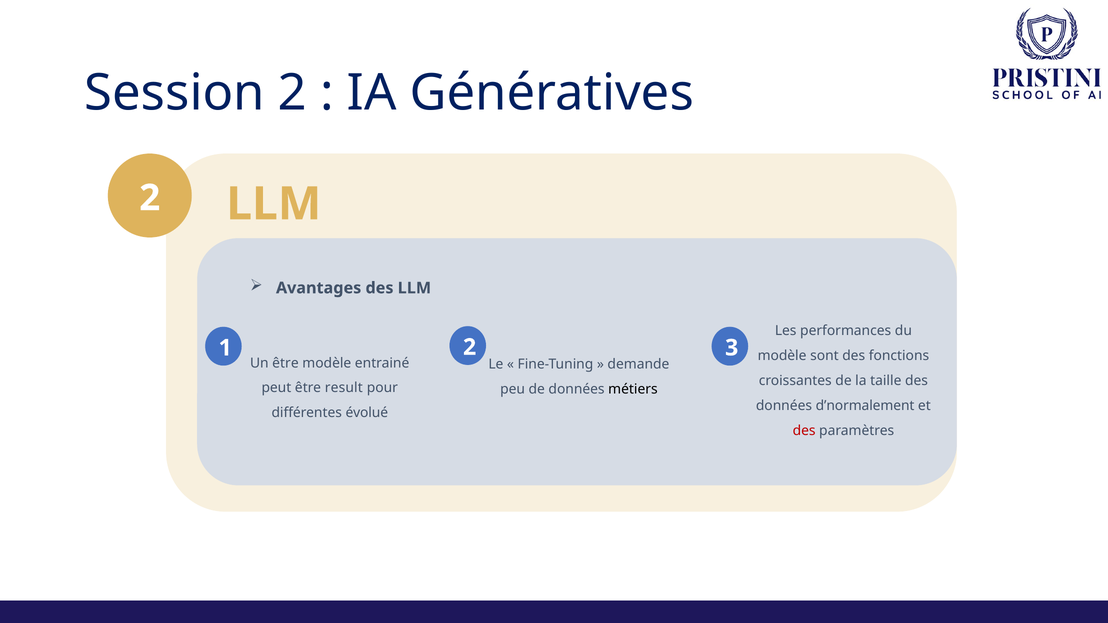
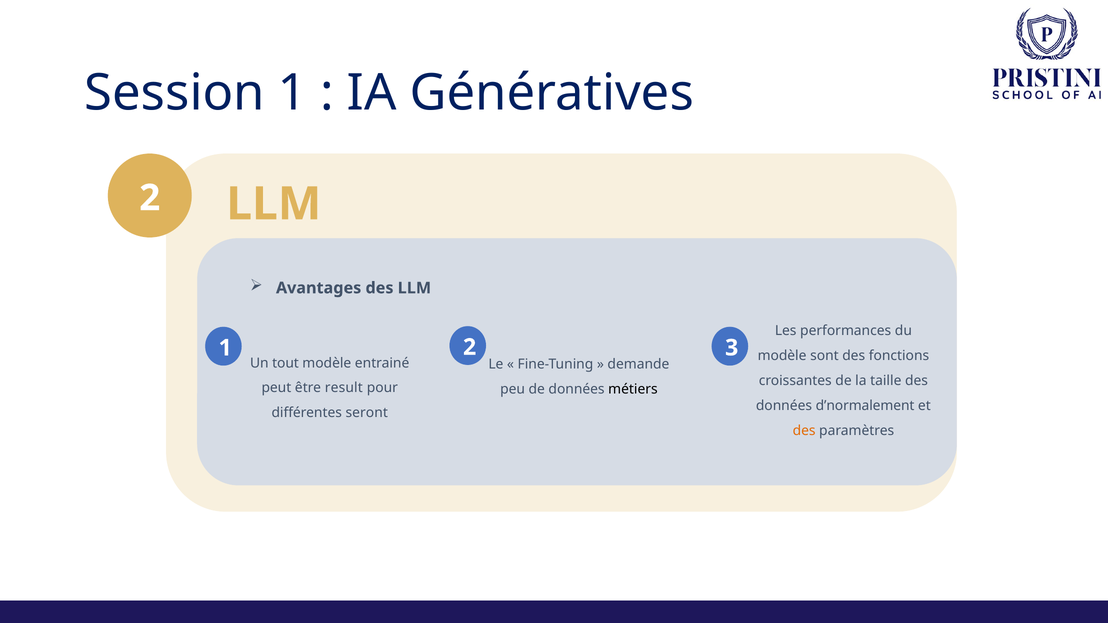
Session 2: 2 -> 1
Un être: être -> tout
évolué: évolué -> seront
des at (804, 431) colour: red -> orange
